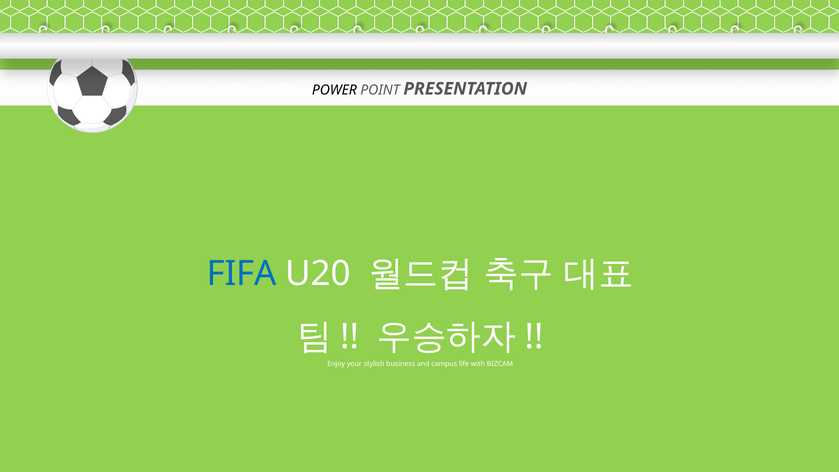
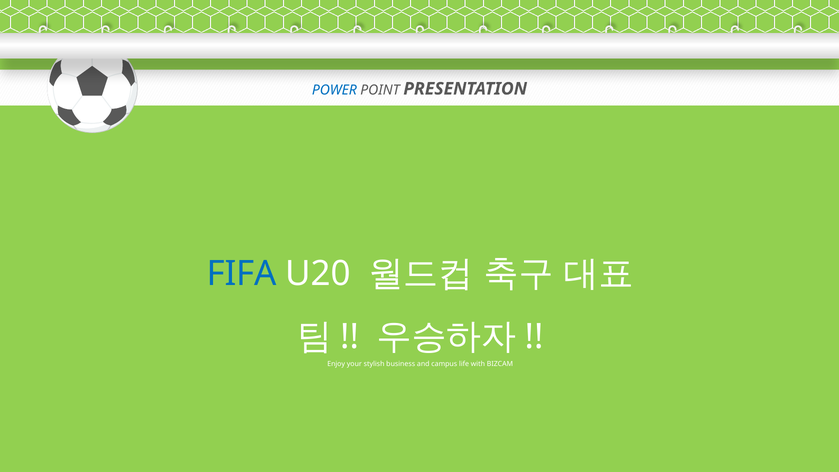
POWER colour: black -> blue
